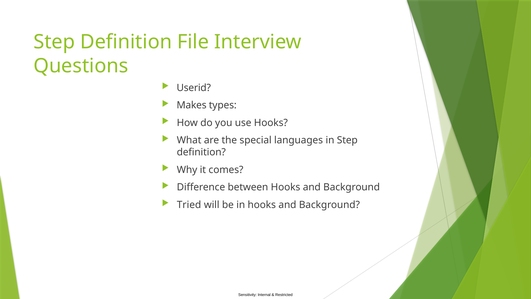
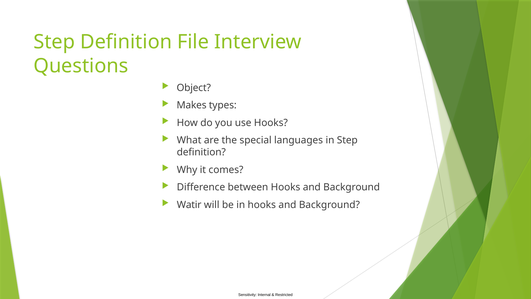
Userid: Userid -> Object
Tried: Tried -> Watir
